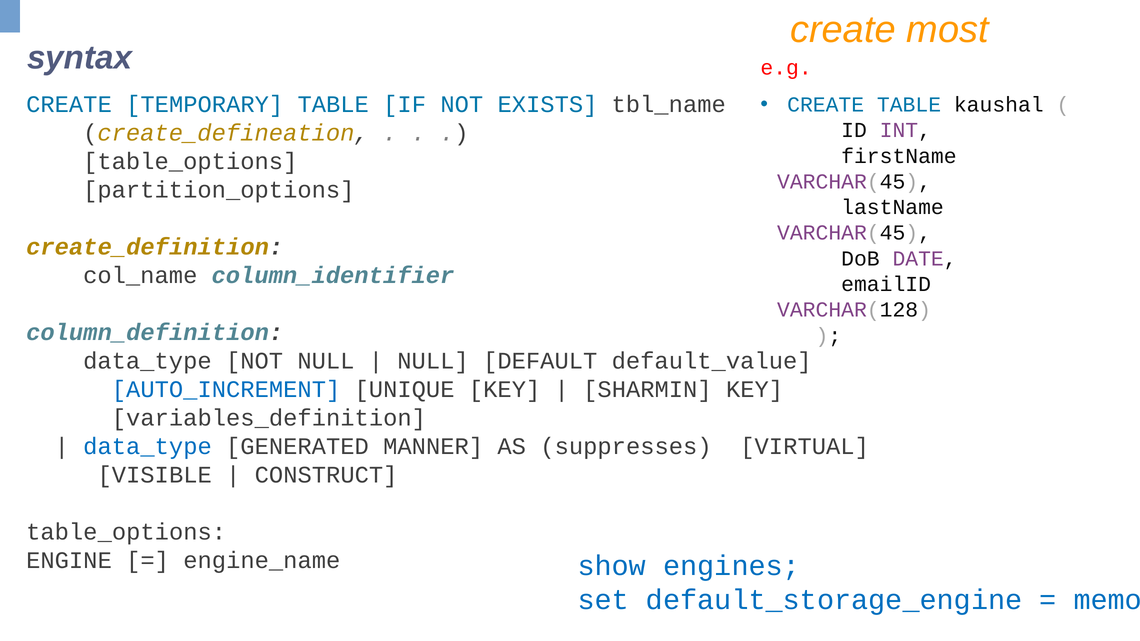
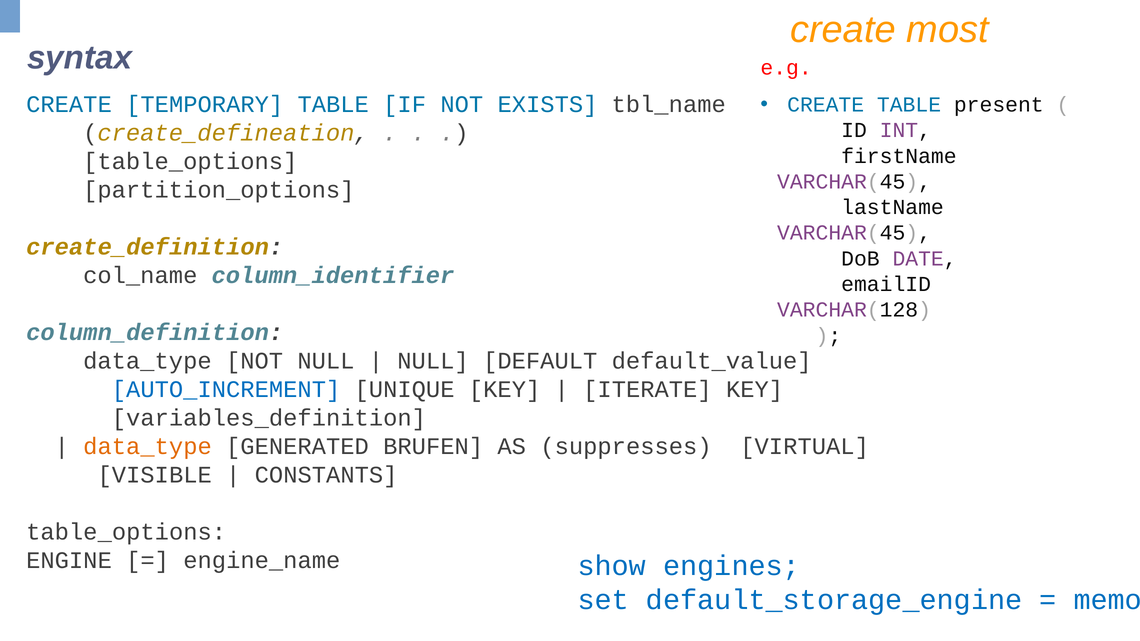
kaushal: kaushal -> present
SHARMIN: SHARMIN -> ITERATE
data_type at (148, 447) colour: blue -> orange
MANNER: MANNER -> BRUFEN
CONSTRUCT: CONSTRUCT -> CONSTANTS
